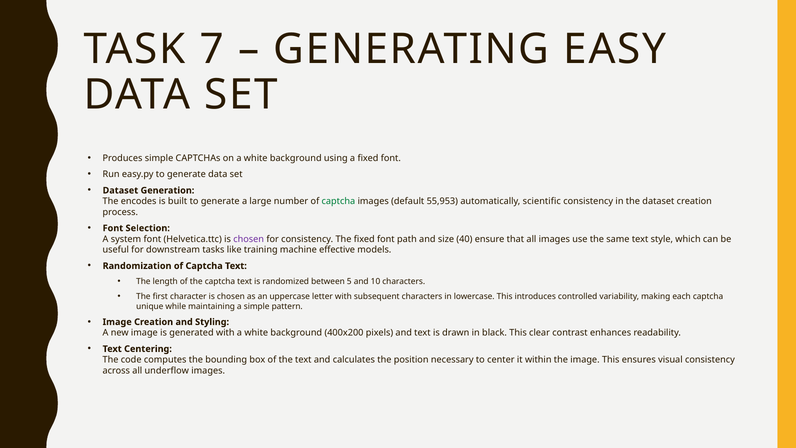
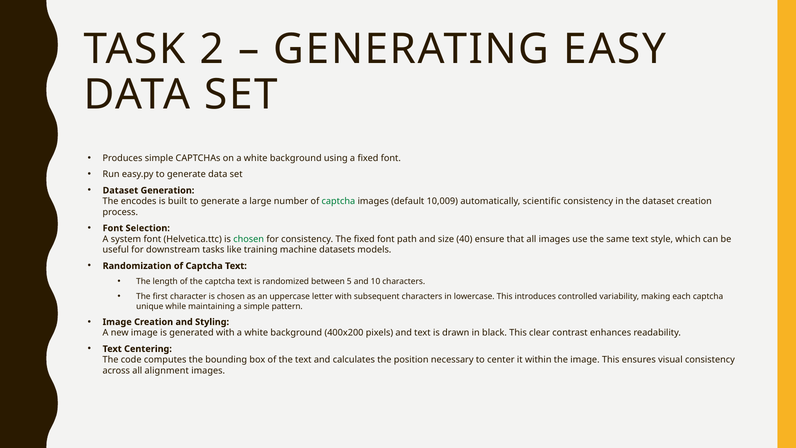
7: 7 -> 2
55,953: 55,953 -> 10,009
chosen at (249, 239) colour: purple -> green
effective: effective -> datasets
underflow: underflow -> alignment
